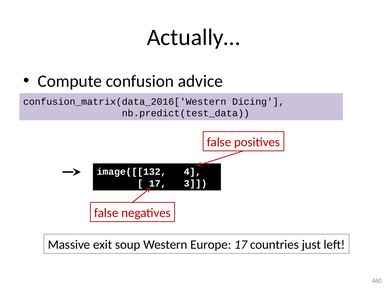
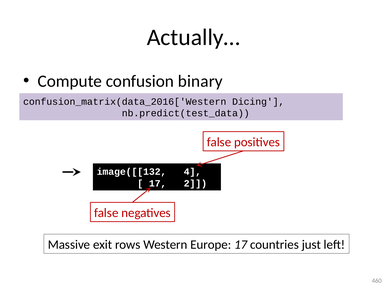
advice: advice -> binary
3: 3 -> 2
soup: soup -> rows
